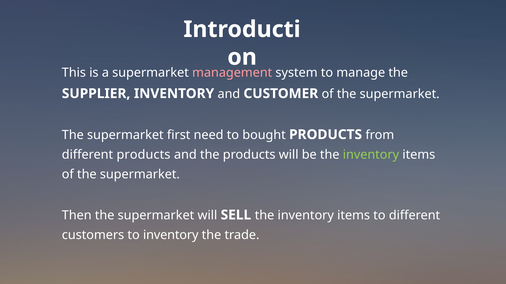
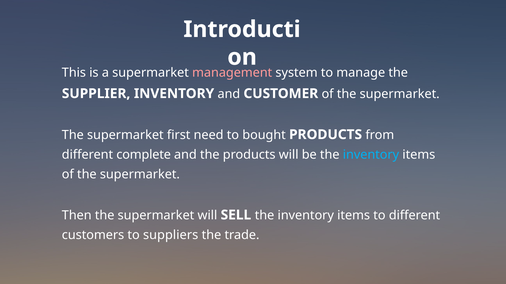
different products: products -> complete
inventory at (371, 155) colour: light green -> light blue
to inventory: inventory -> suppliers
